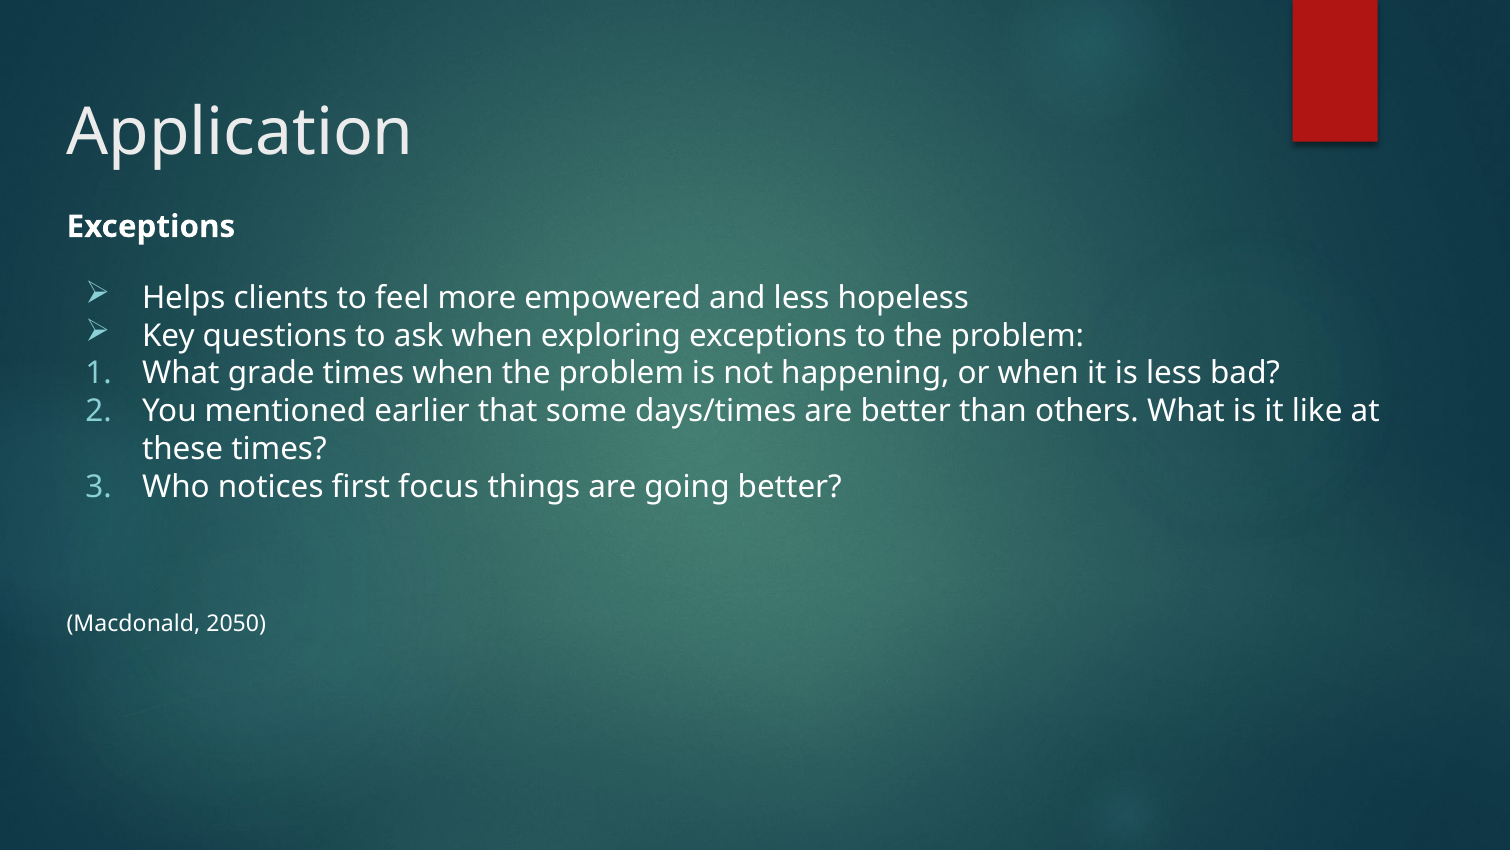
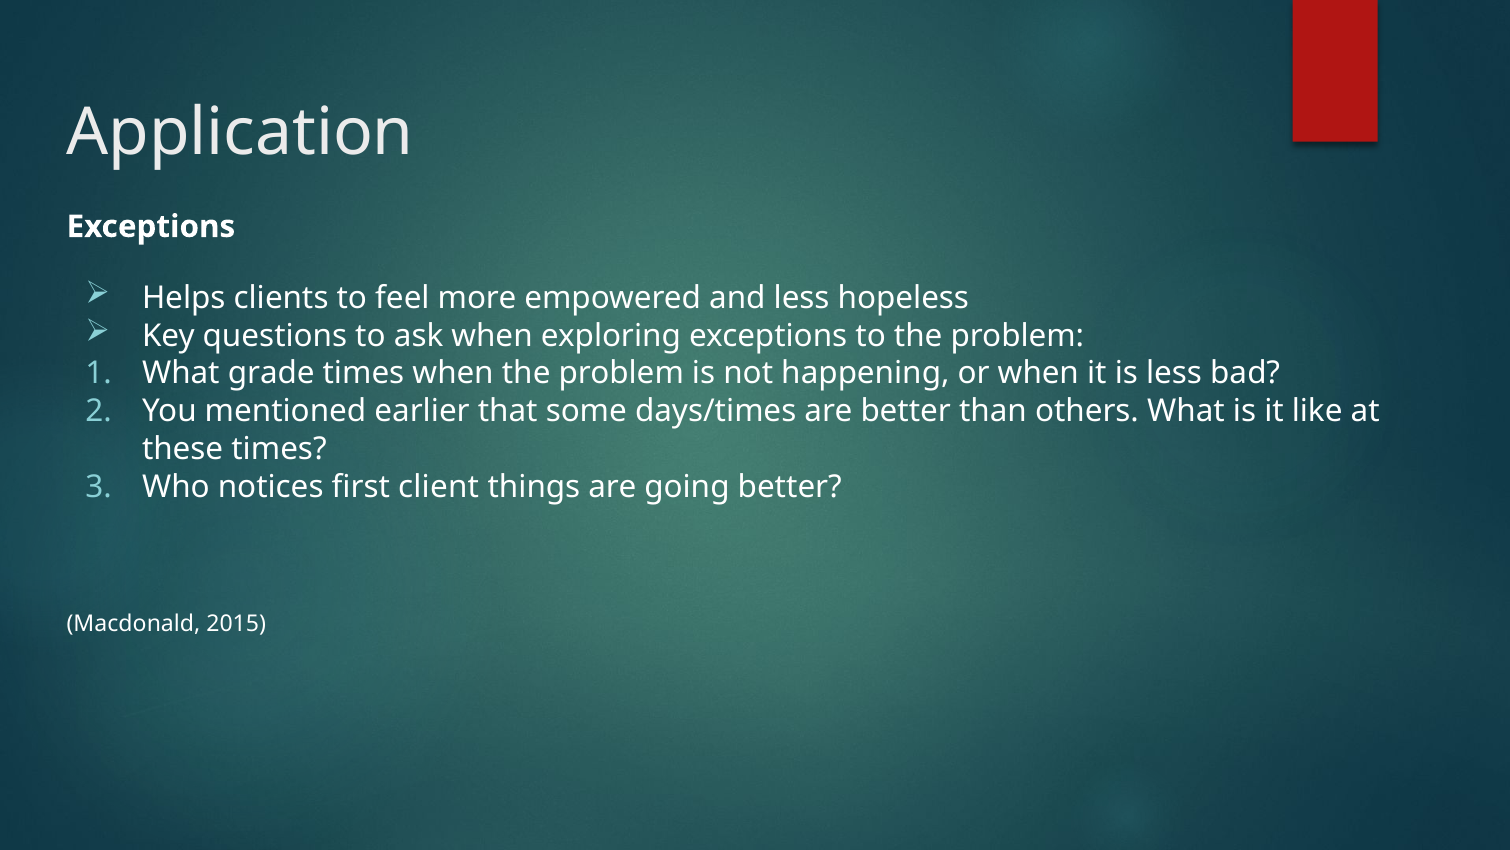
focus: focus -> client
2050: 2050 -> 2015
